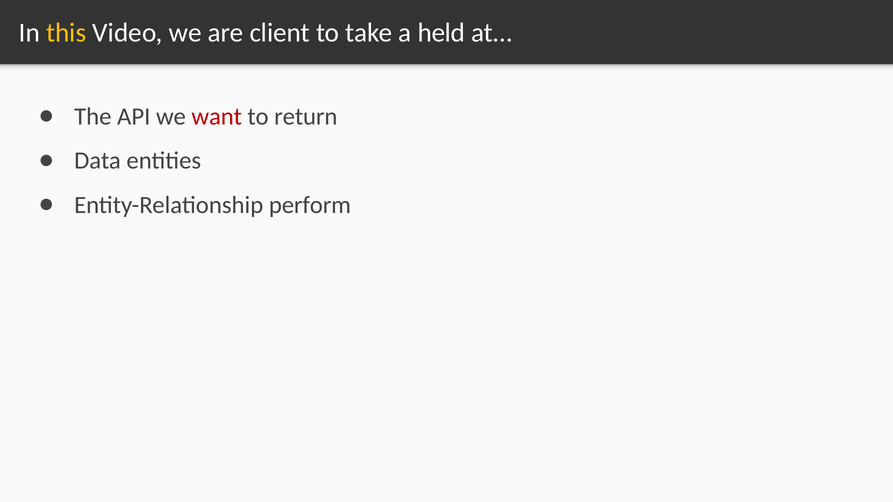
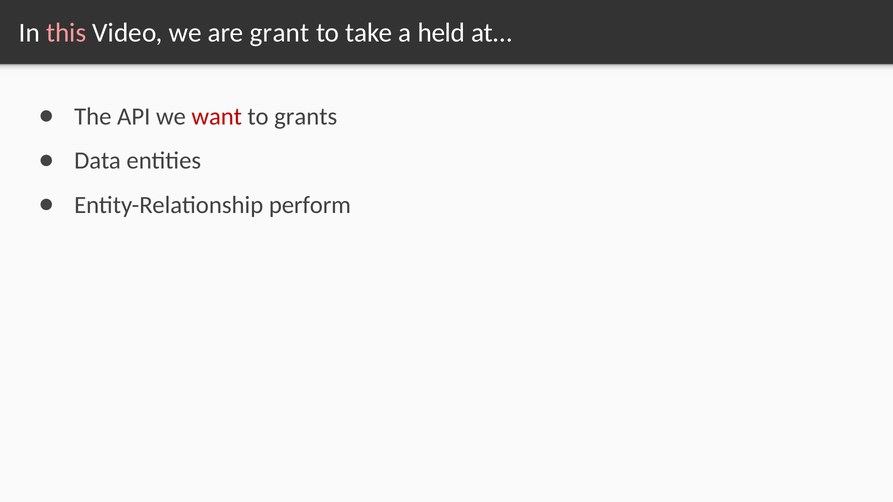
this colour: yellow -> pink
client: client -> grant
return: return -> grants
